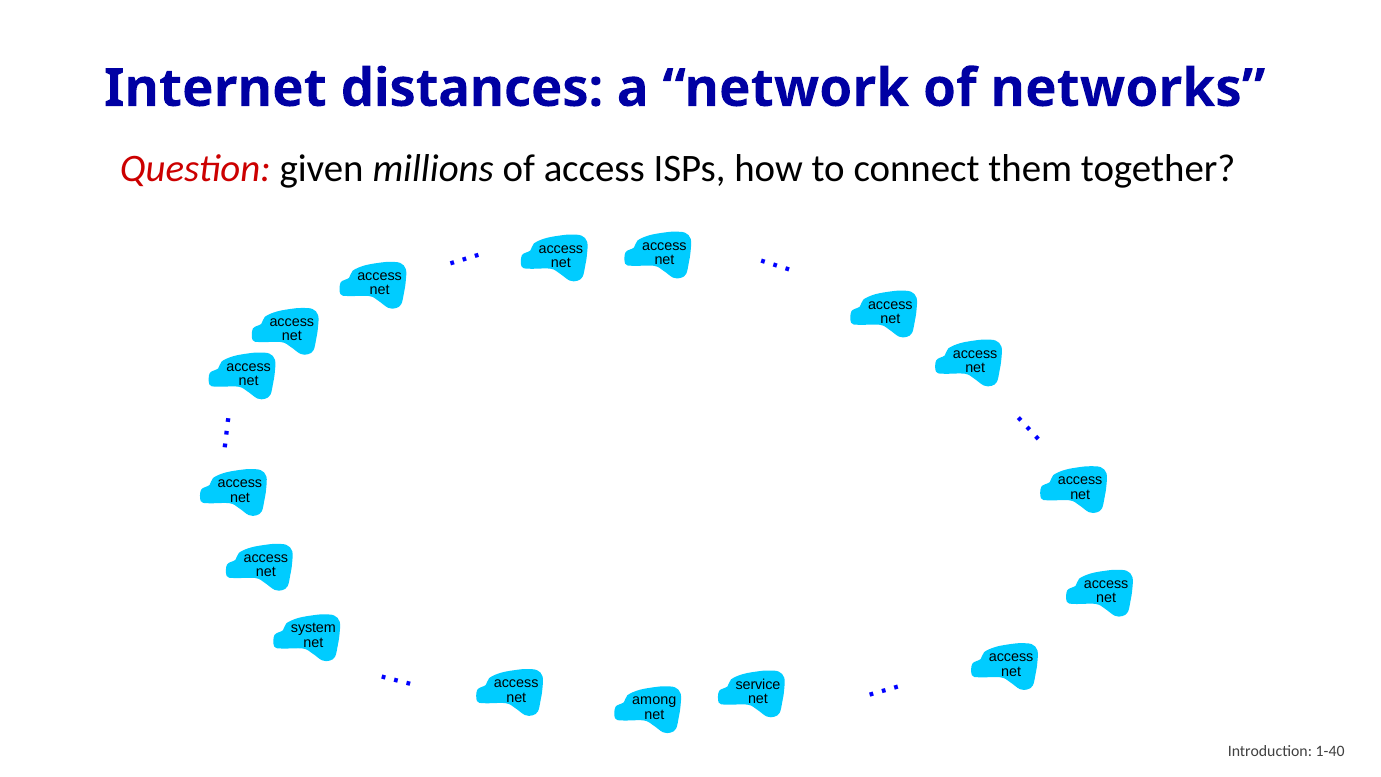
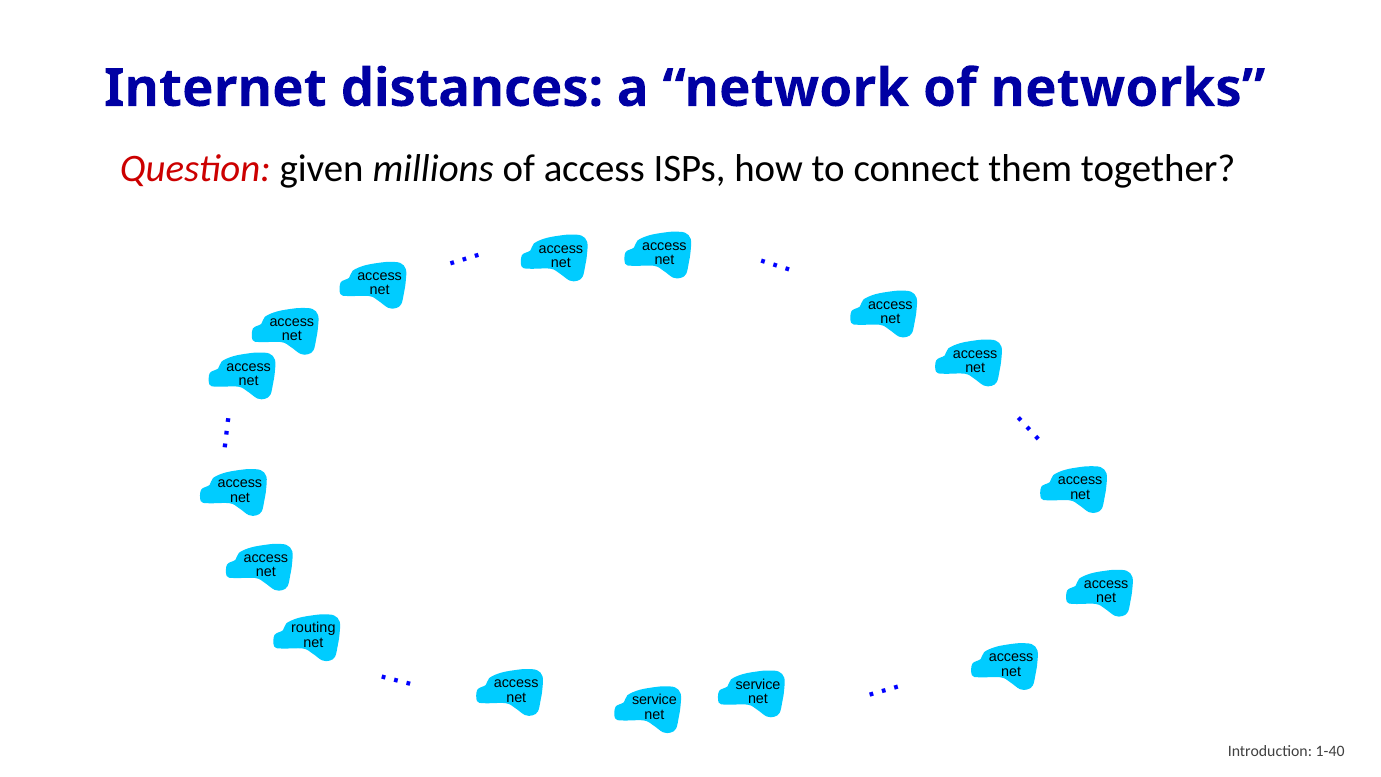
system: system -> routing
among at (654, 700): among -> service
